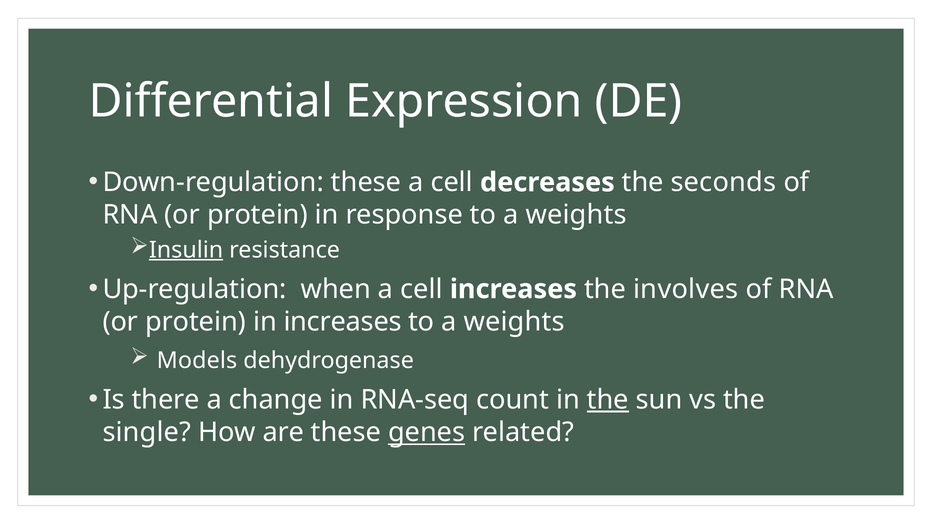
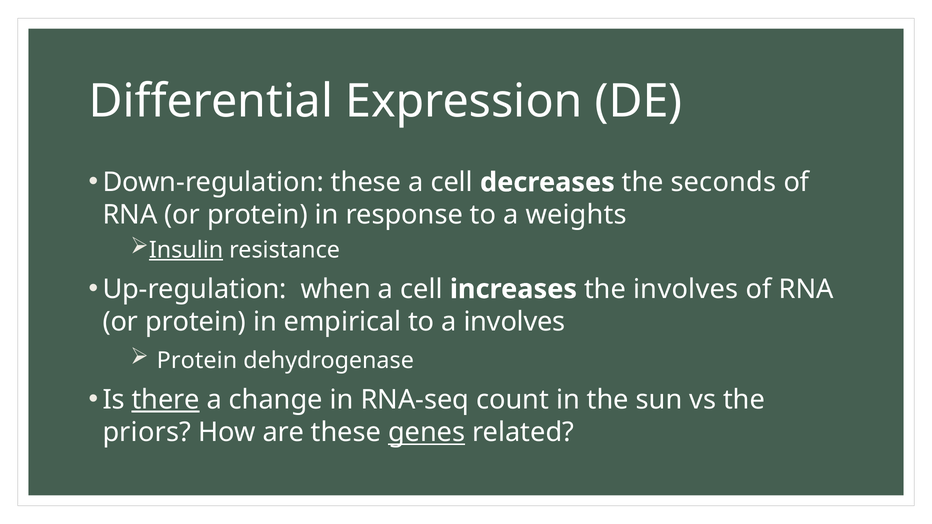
in increases: increases -> empirical
weights at (514, 322): weights -> involves
Models at (197, 361): Models -> Protein
there underline: none -> present
the at (608, 400) underline: present -> none
single: single -> priors
